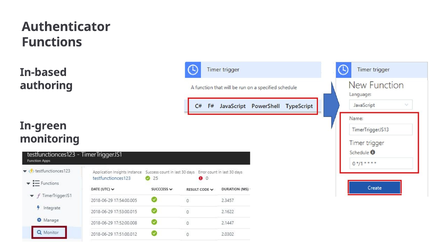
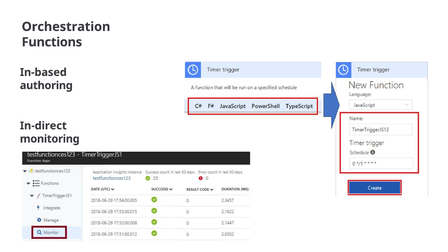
Authenticator: Authenticator -> Orchestration
In-green: In-green -> In-direct
